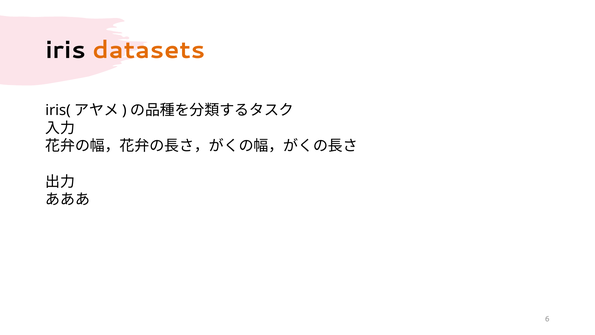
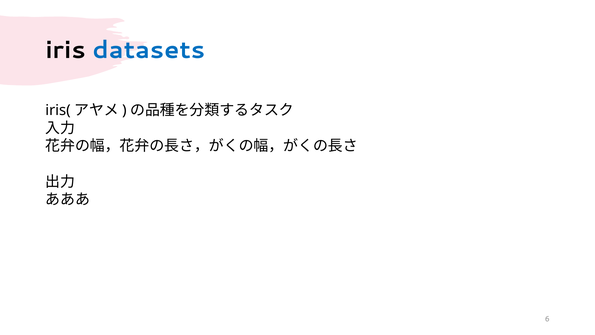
datasets colour: orange -> blue
